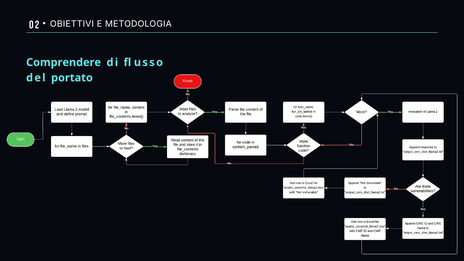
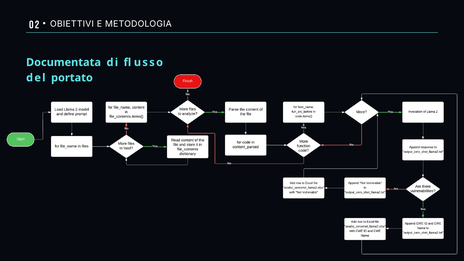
Comprendere: Comprendere -> Documentata
